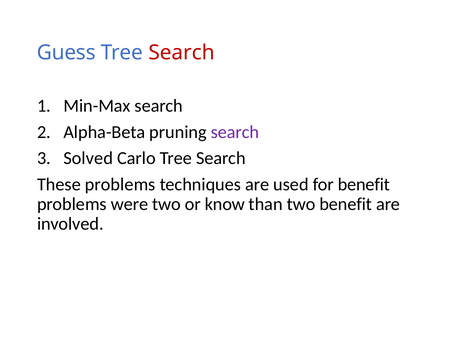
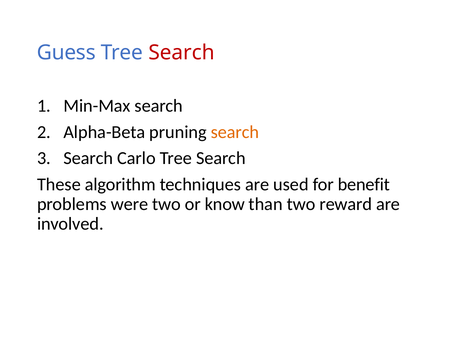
search at (235, 132) colour: purple -> orange
Solved at (88, 159): Solved -> Search
These problems: problems -> algorithm
two benefit: benefit -> reward
